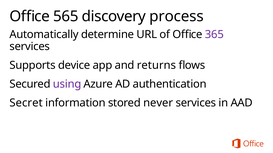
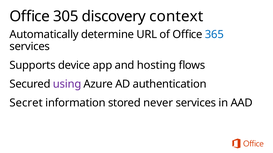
565: 565 -> 305
process: process -> context
365 colour: purple -> blue
returns: returns -> hosting
